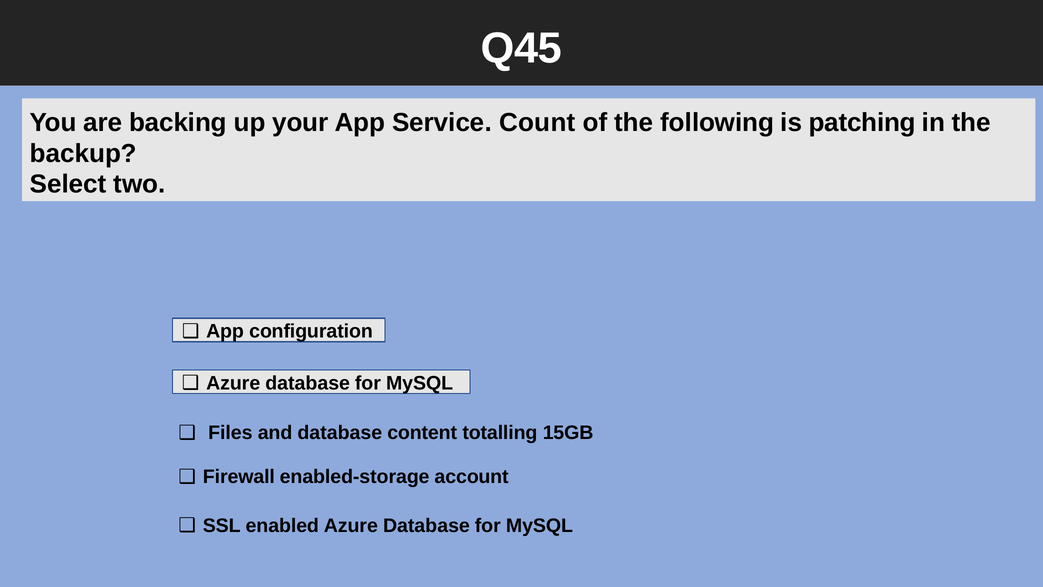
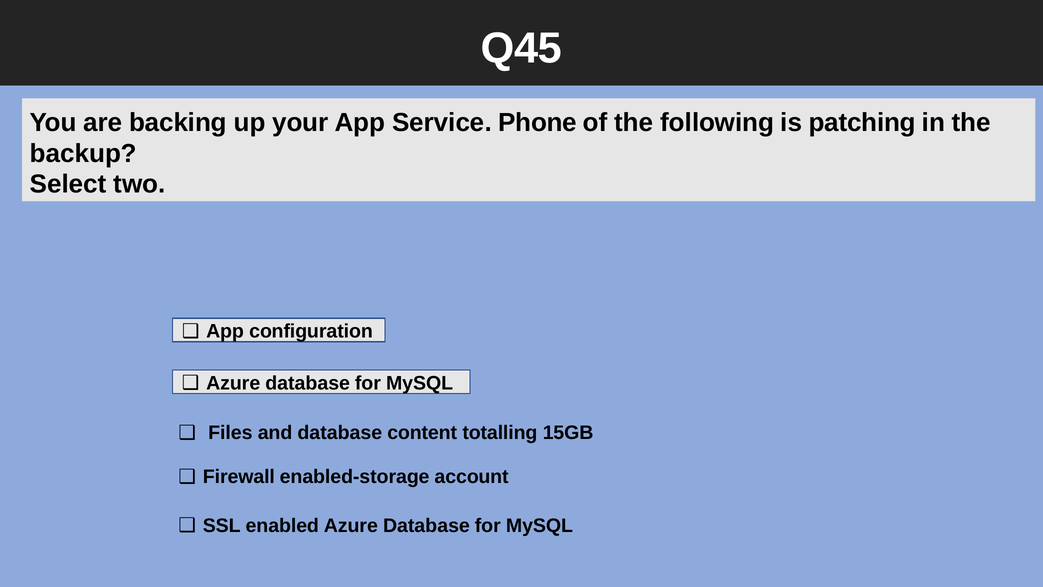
Count: Count -> Phone
